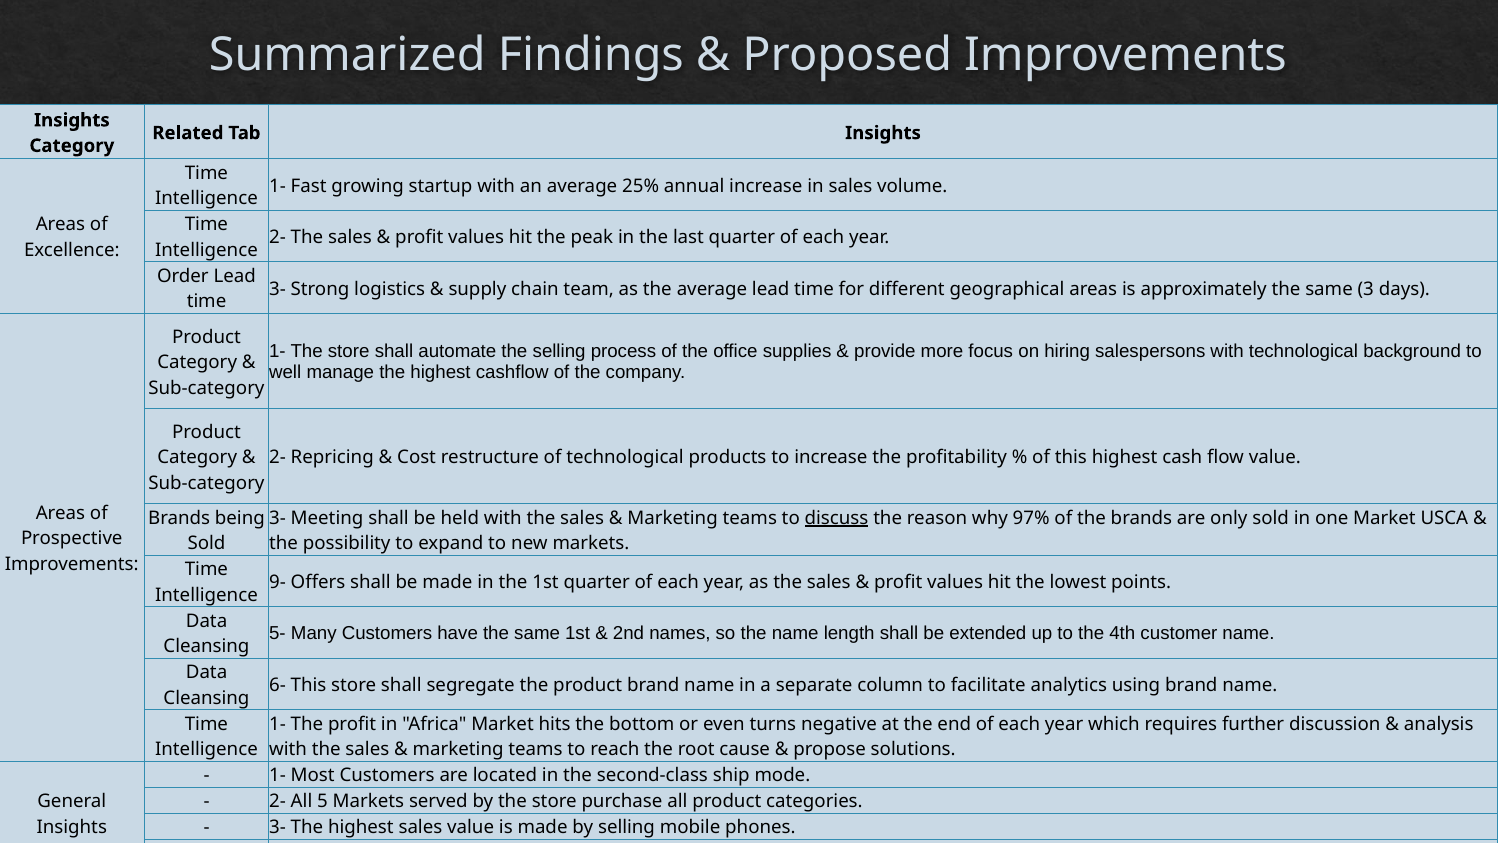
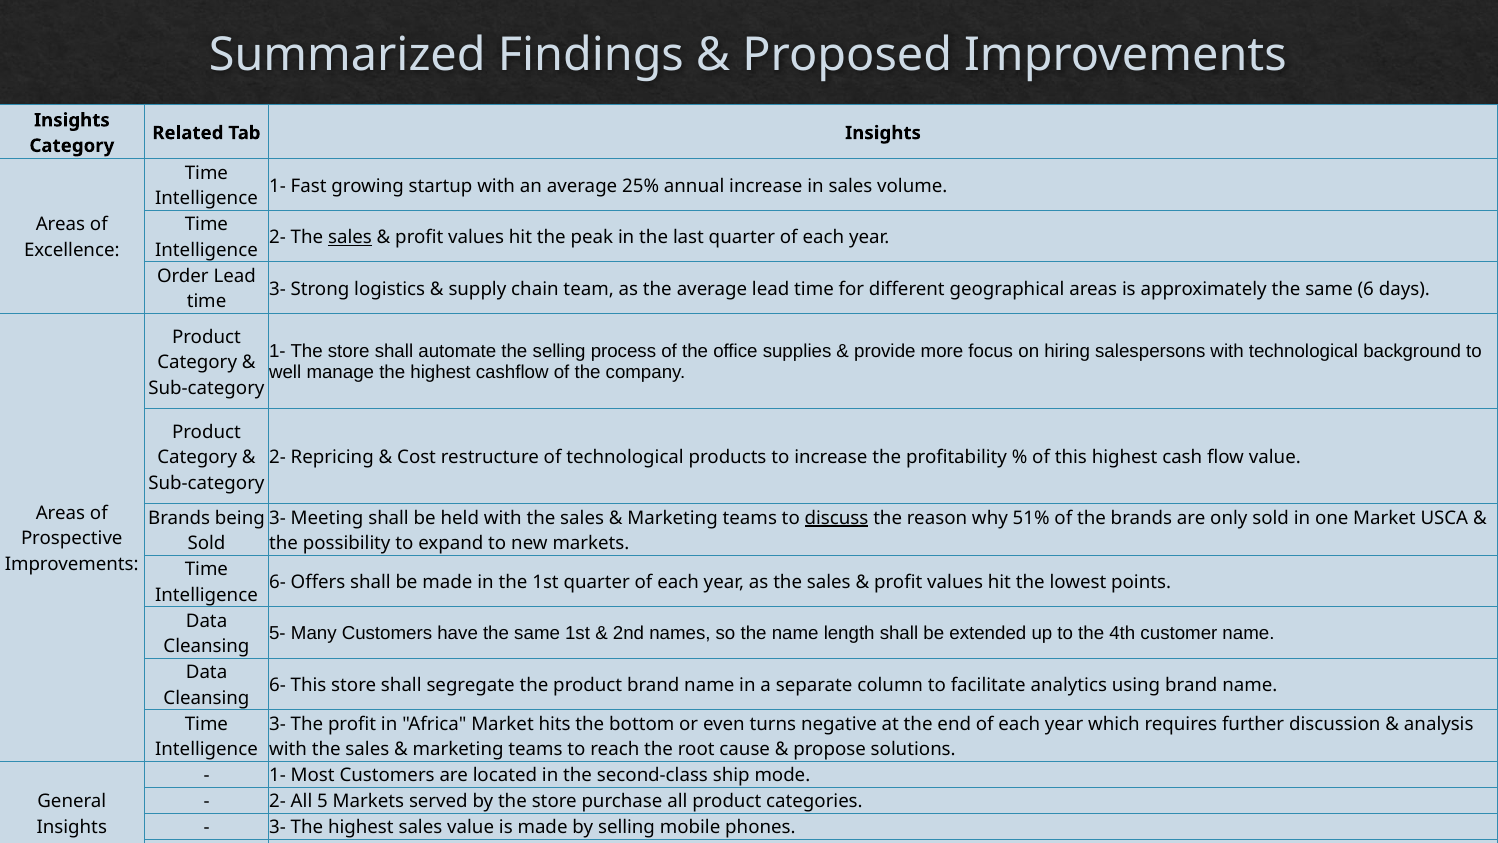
sales at (350, 237) underline: none -> present
3: 3 -> 6
97%: 97% -> 51%
9- at (278, 582): 9- -> 6-
1- at (278, 724): 1- -> 3-
